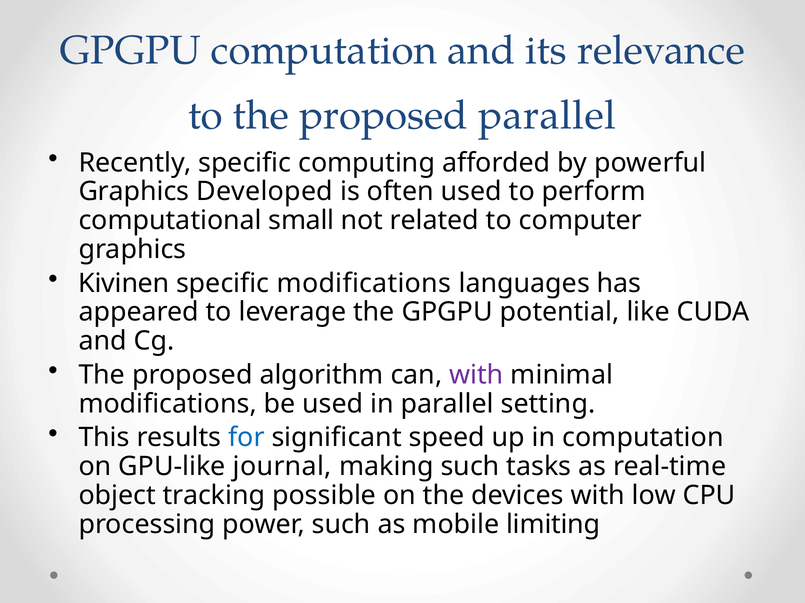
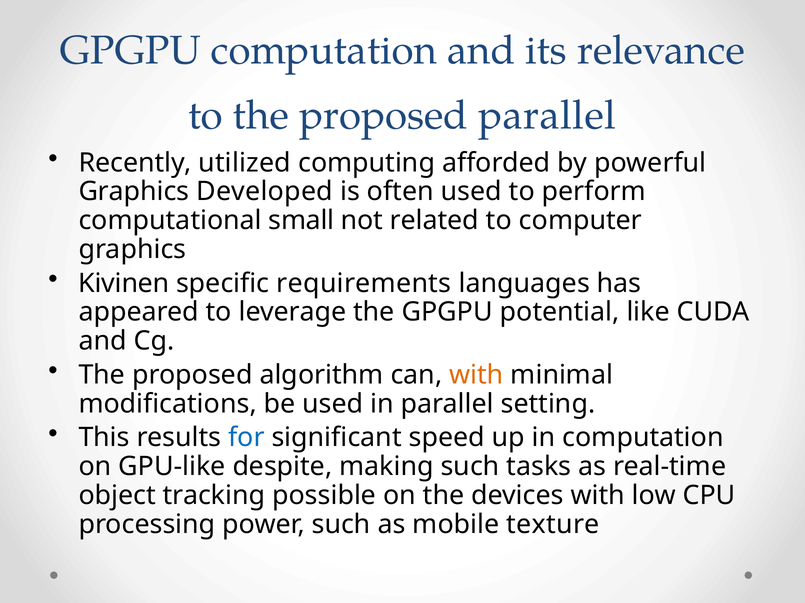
Recently specific: specific -> utilized
specific modifications: modifications -> requirements
with at (476, 375) colour: purple -> orange
journal: journal -> despite
limiting: limiting -> texture
